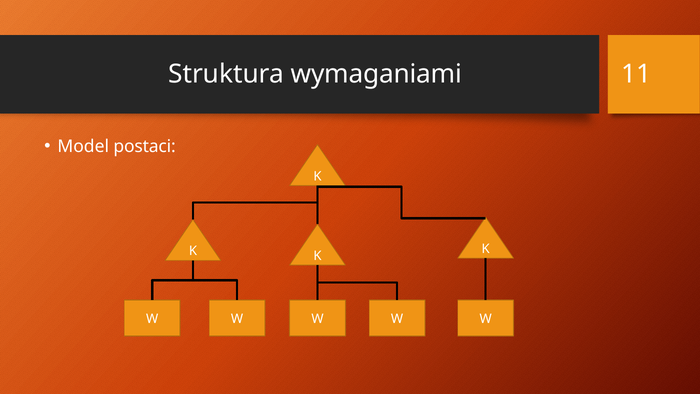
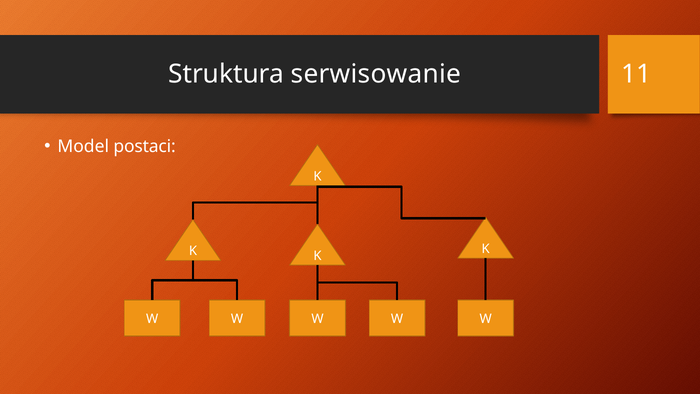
wymaganiami: wymaganiami -> serwisowanie
